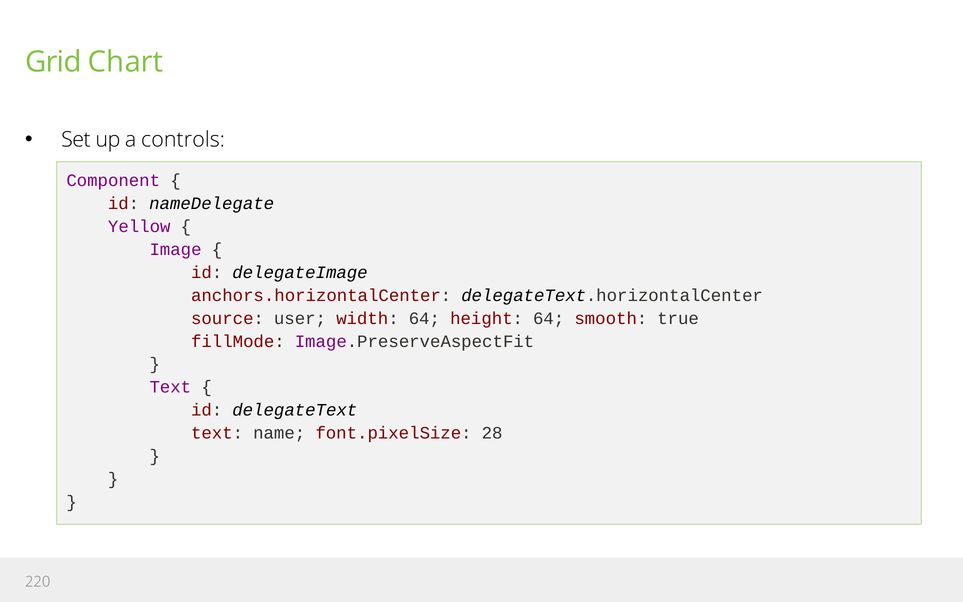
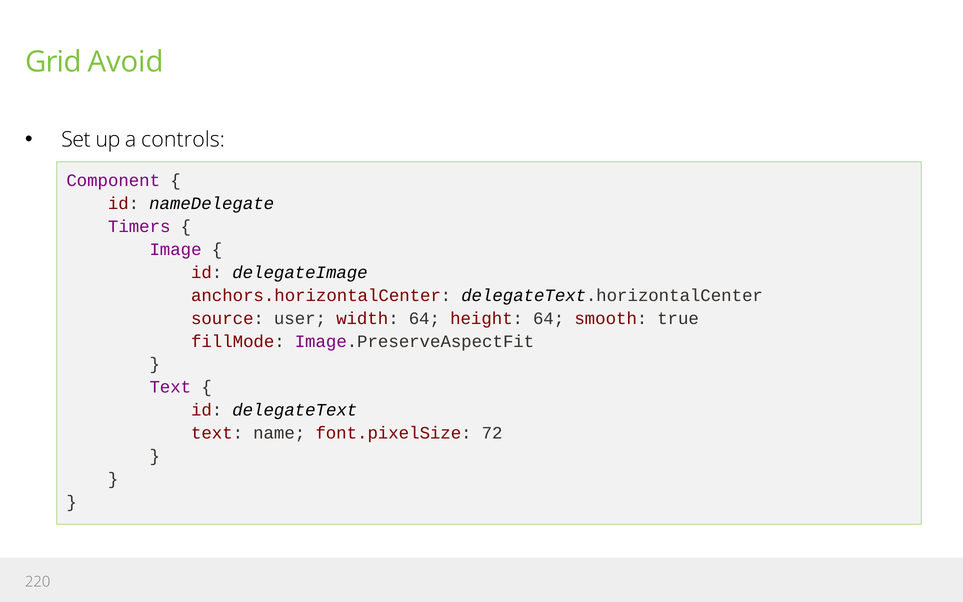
Chart: Chart -> Avoid
Yellow: Yellow -> Timers
28: 28 -> 72
